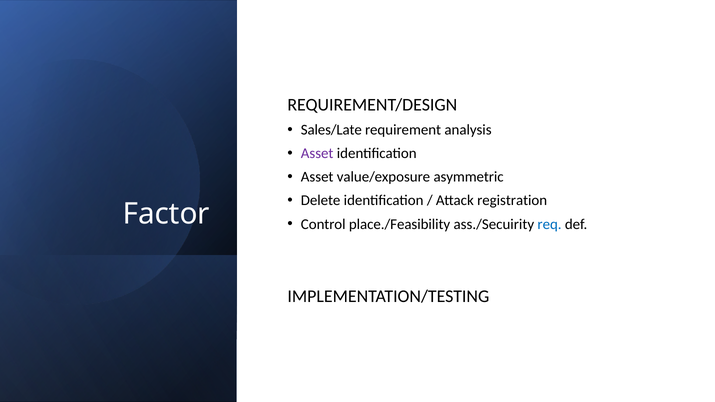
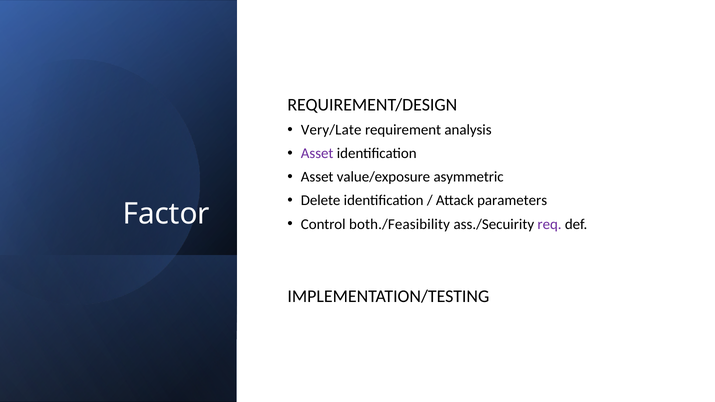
Sales/Late: Sales/Late -> Very/Late
registration: registration -> parameters
place./Feasibility: place./Feasibility -> both./Feasibility
req colour: blue -> purple
